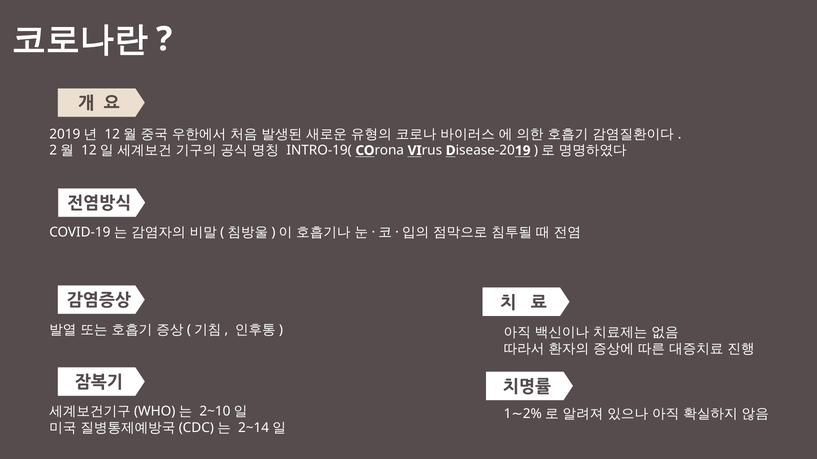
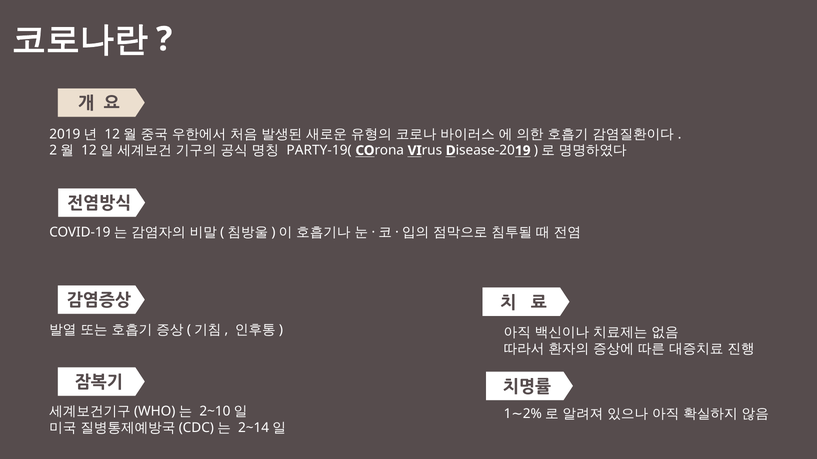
INTRO-19(: INTRO-19( -> PARTY-19(
